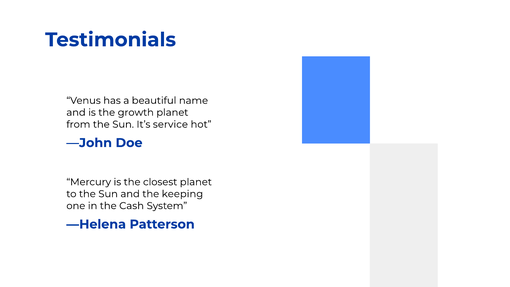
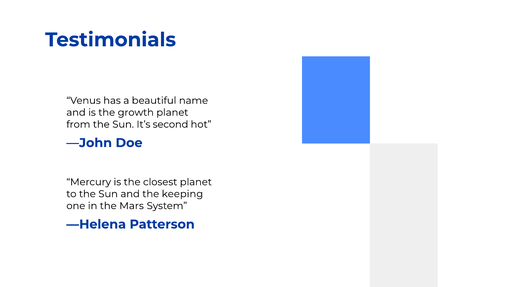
service: service -> second
Cash: Cash -> Mars
